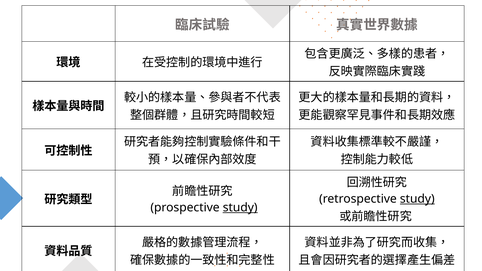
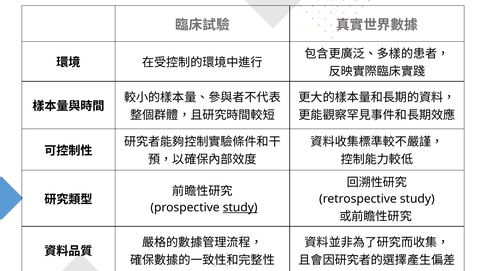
study at (417, 199) underline: present -> none
